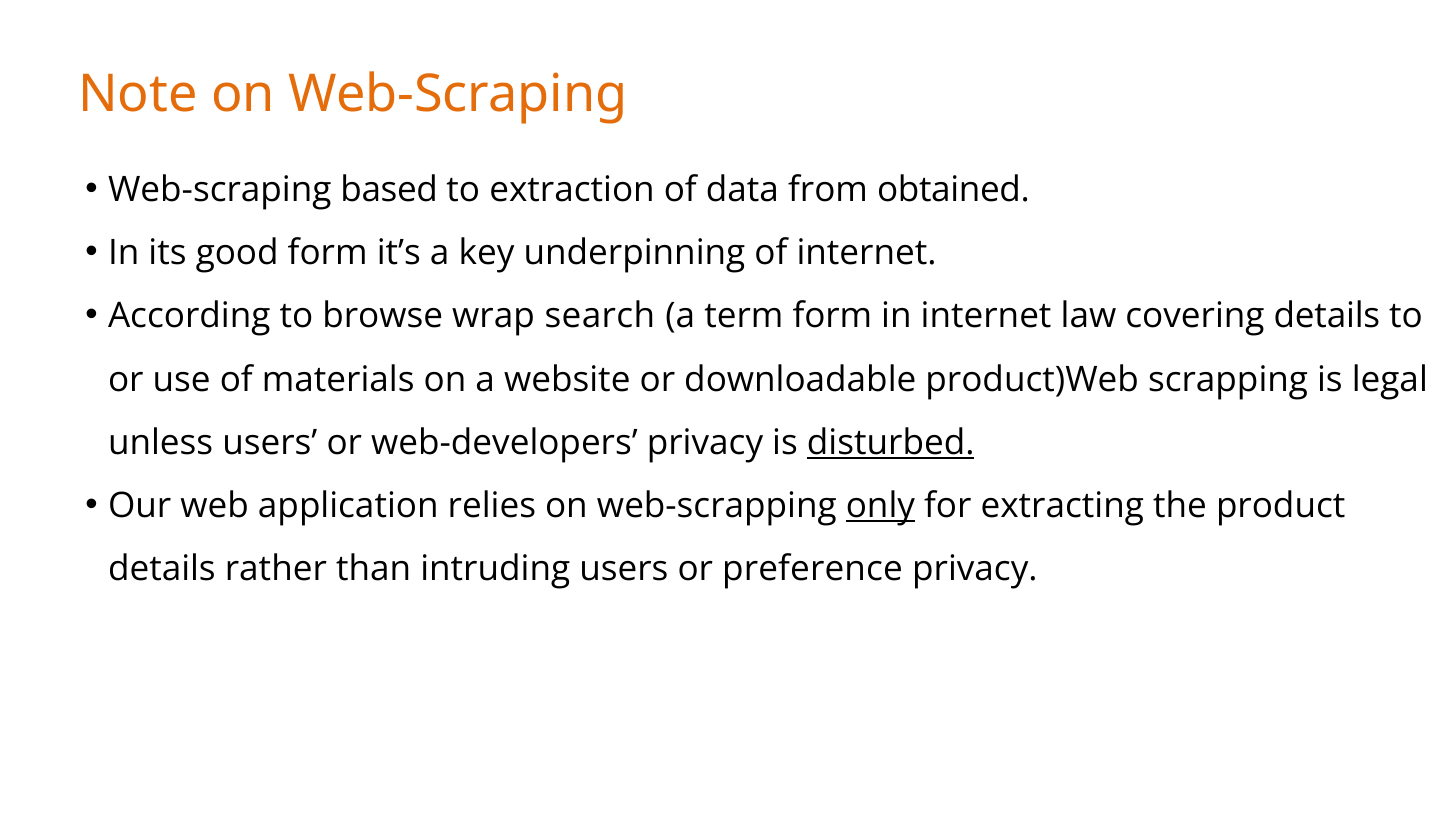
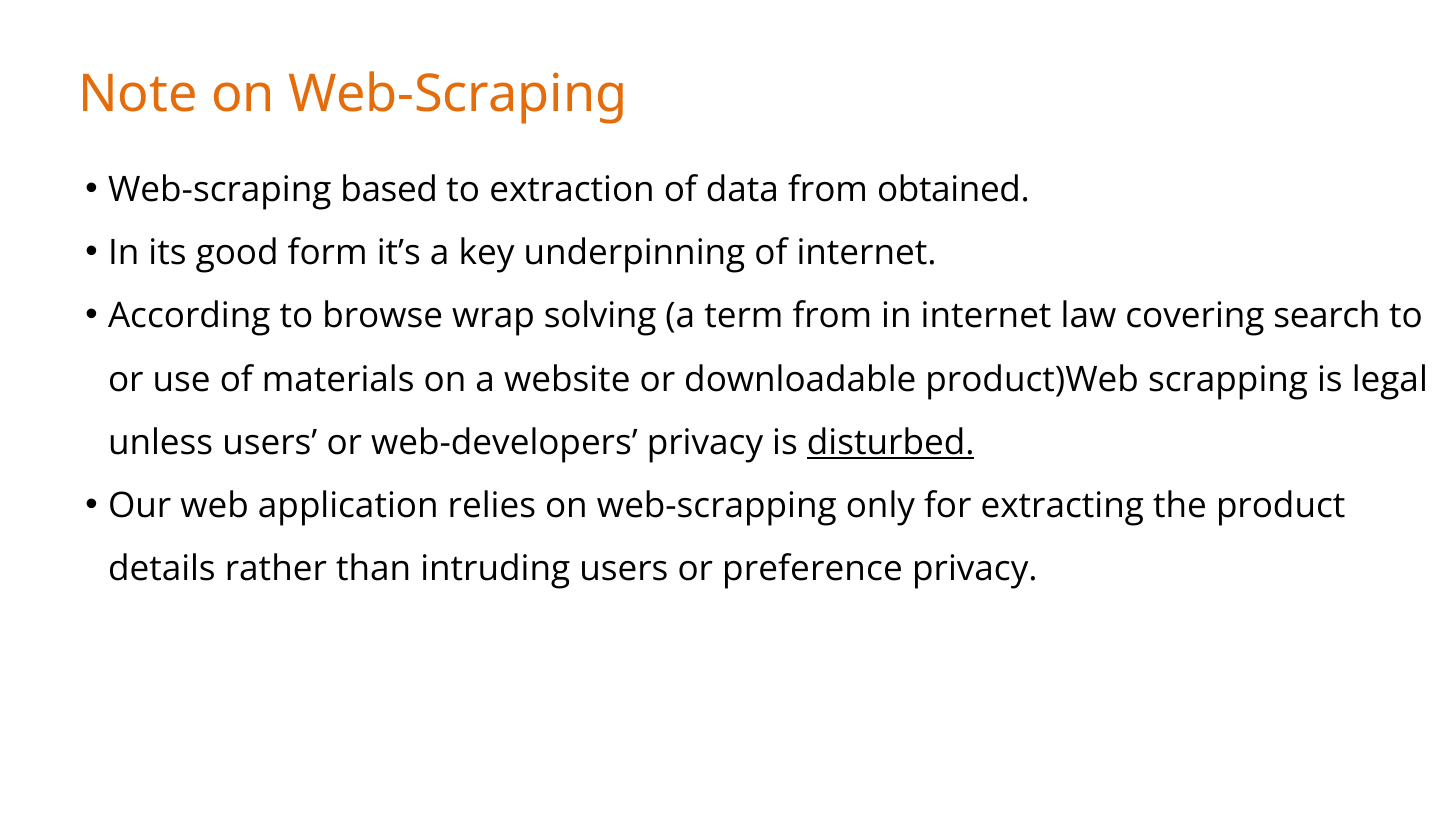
search: search -> solving
term form: form -> from
covering details: details -> search
only underline: present -> none
